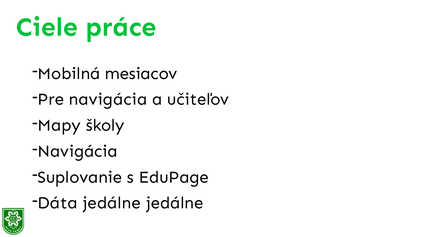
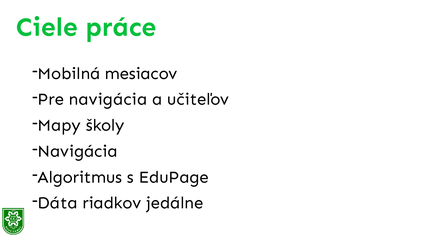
Suplovanie: Suplovanie -> Algoritmus
Dáta jedálne: jedálne -> riadkov
